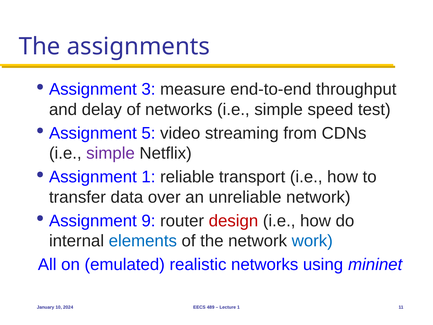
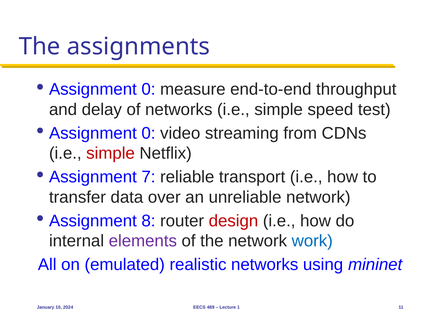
3 at (148, 89): 3 -> 0
5 at (148, 133): 5 -> 0
simple at (111, 153) colour: purple -> red
Assignment 1: 1 -> 7
9: 9 -> 8
elements colour: blue -> purple
